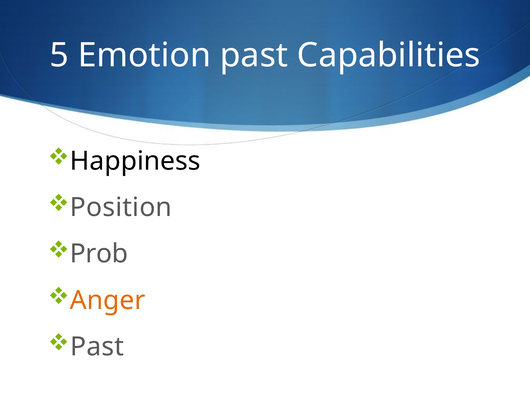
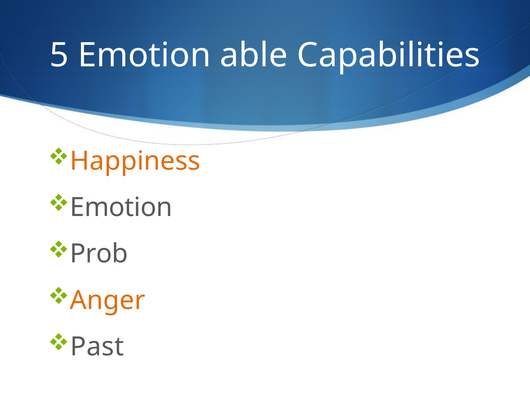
Emotion past: past -> able
Happiness colour: black -> orange
Position at (121, 208): Position -> Emotion
